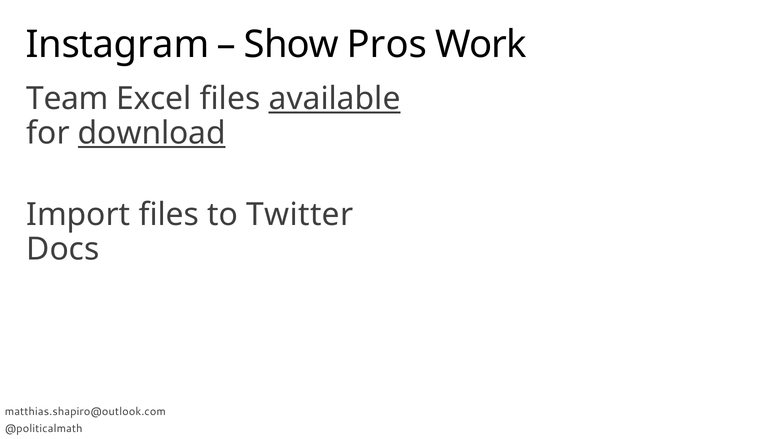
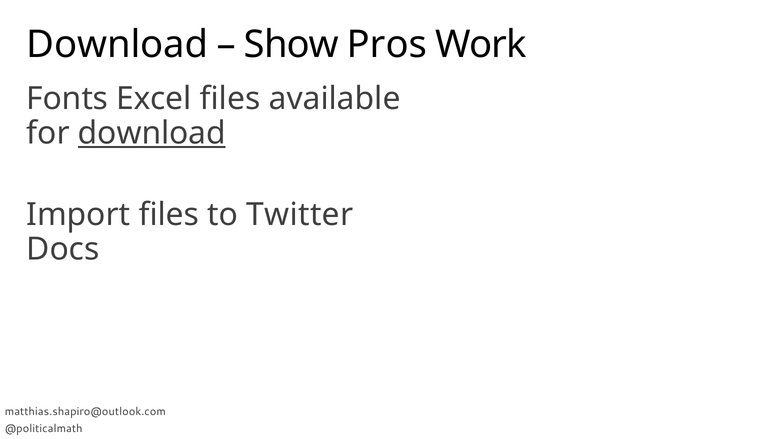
Instagram at (117, 45): Instagram -> Download
Team: Team -> Fonts
available underline: present -> none
